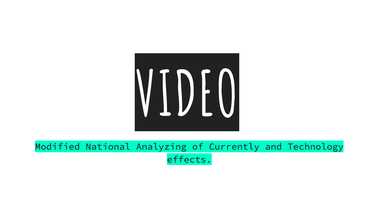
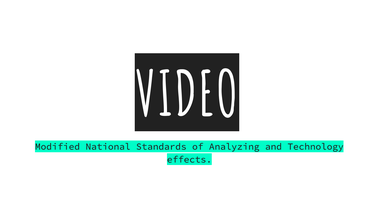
Analyzing: Analyzing -> Standards
Currently: Currently -> Analyzing
